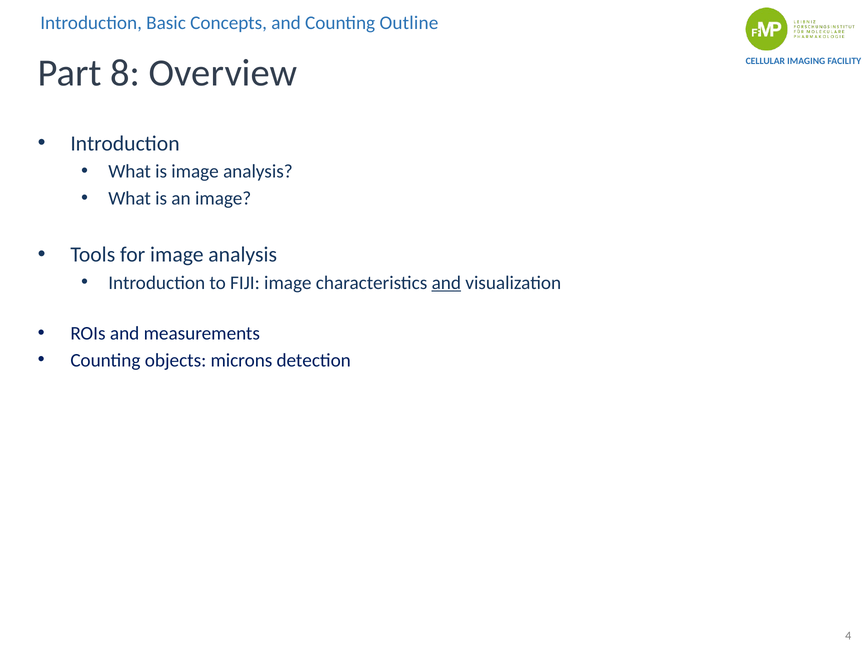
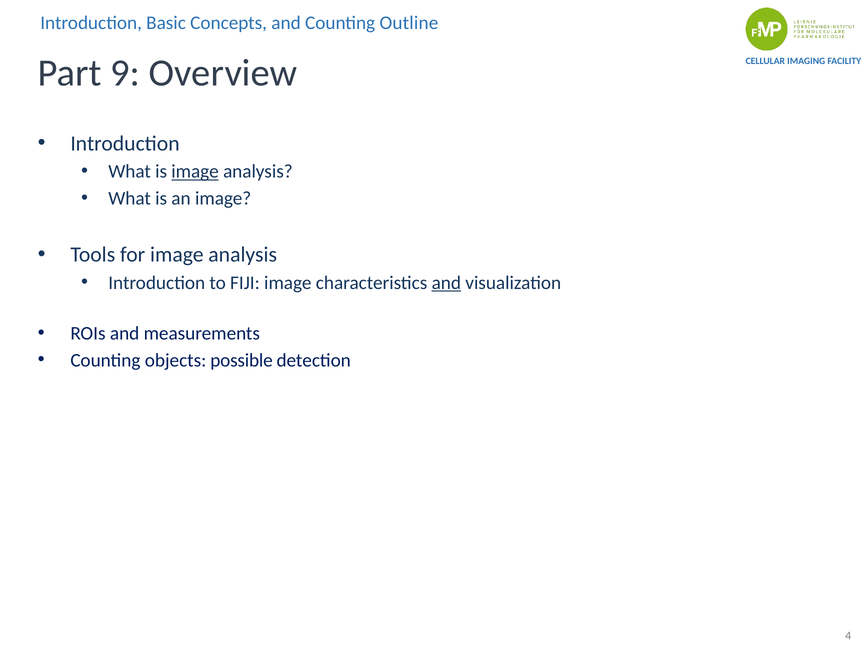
8: 8 -> 9
image at (195, 172) underline: none -> present
microns: microns -> possible
